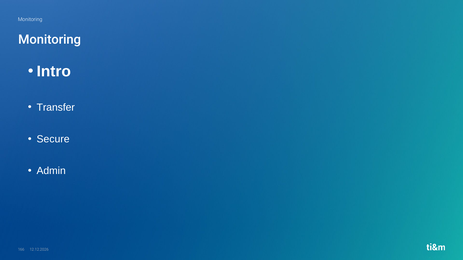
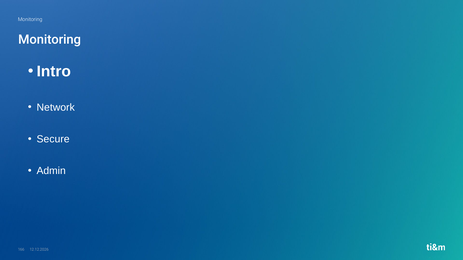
Transfer: Transfer -> Network
